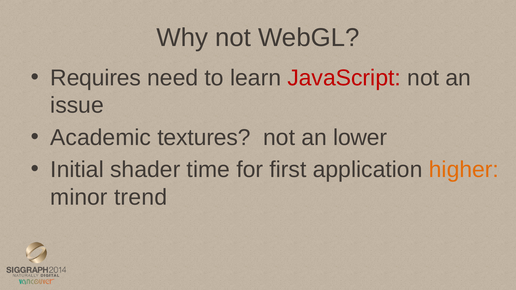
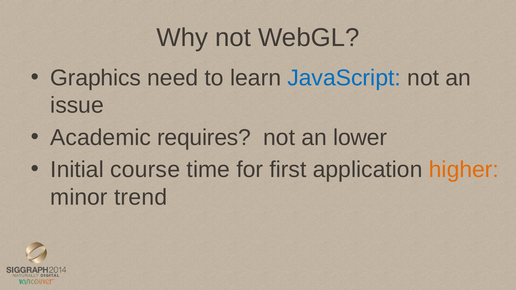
Requires: Requires -> Graphics
JavaScript colour: red -> blue
textures: textures -> requires
shader: shader -> course
